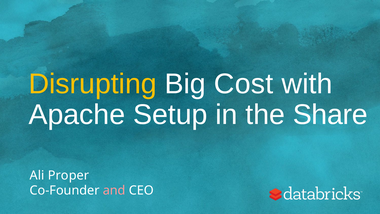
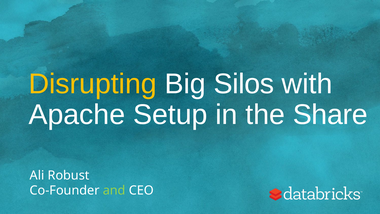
Cost: Cost -> Silos
Proper: Proper -> Robust
and colour: pink -> light green
